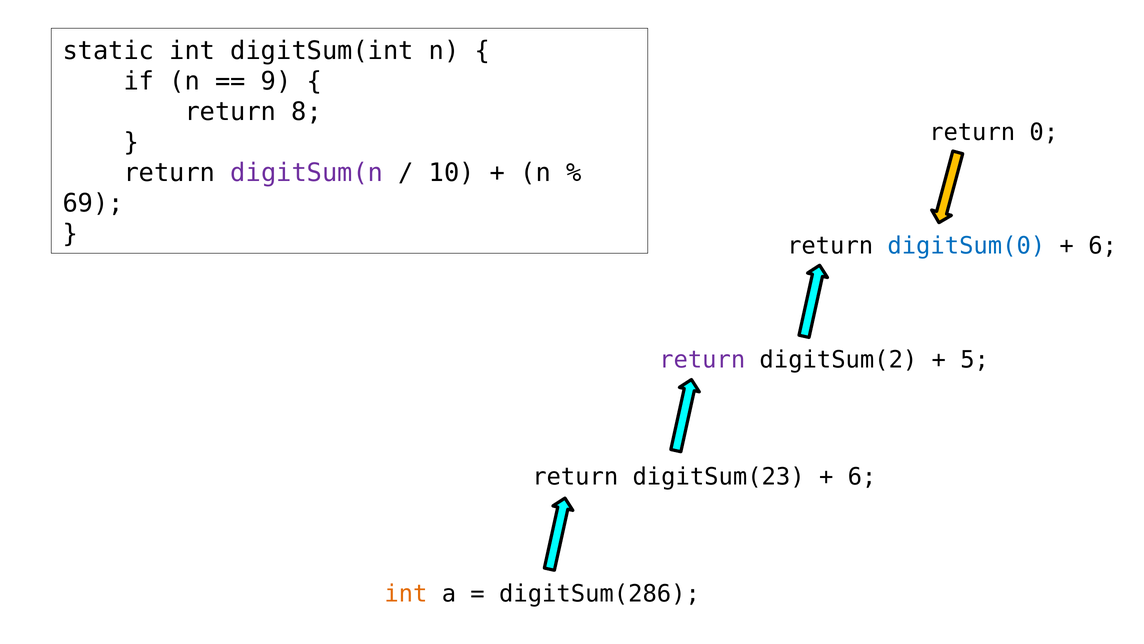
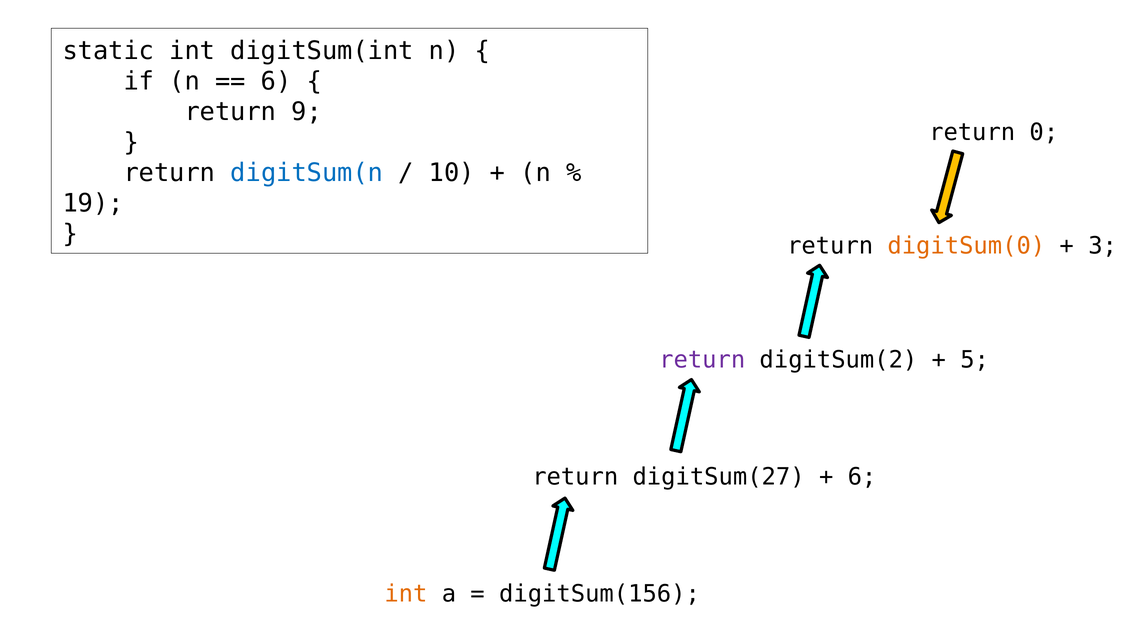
9 at (276, 81): 9 -> 6
8: 8 -> 9
digitSum(n colour: purple -> blue
69: 69 -> 19
digitSum(0 colour: blue -> orange
6 at (1103, 246): 6 -> 3
digitSum(23: digitSum(23 -> digitSum(27
digitSum(286: digitSum(286 -> digitSum(156
